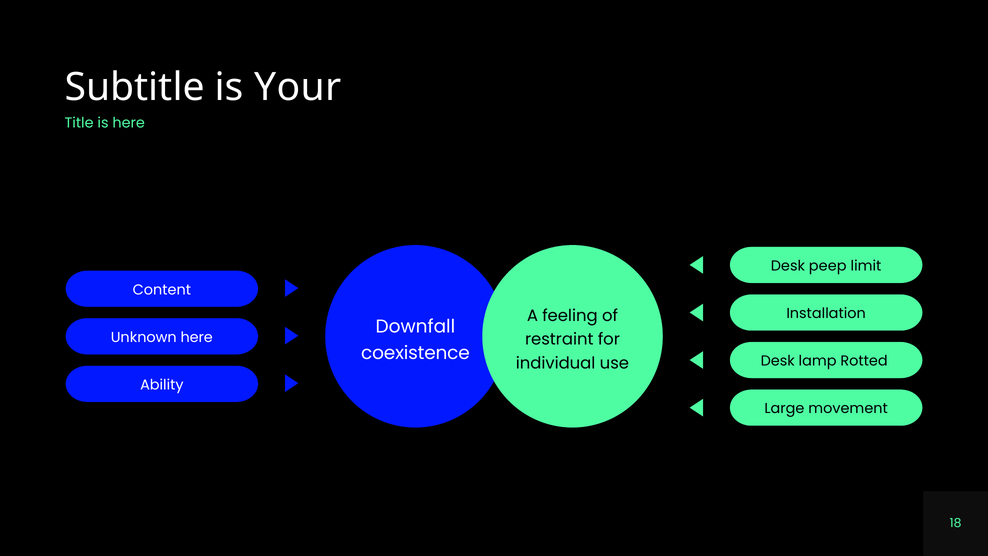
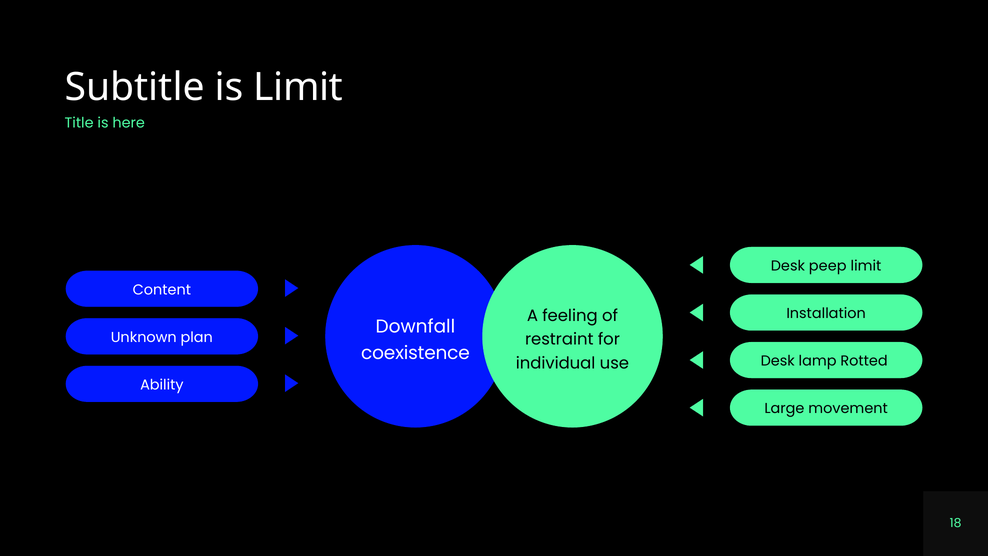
is Your: Your -> Limit
Unknown here: here -> plan
